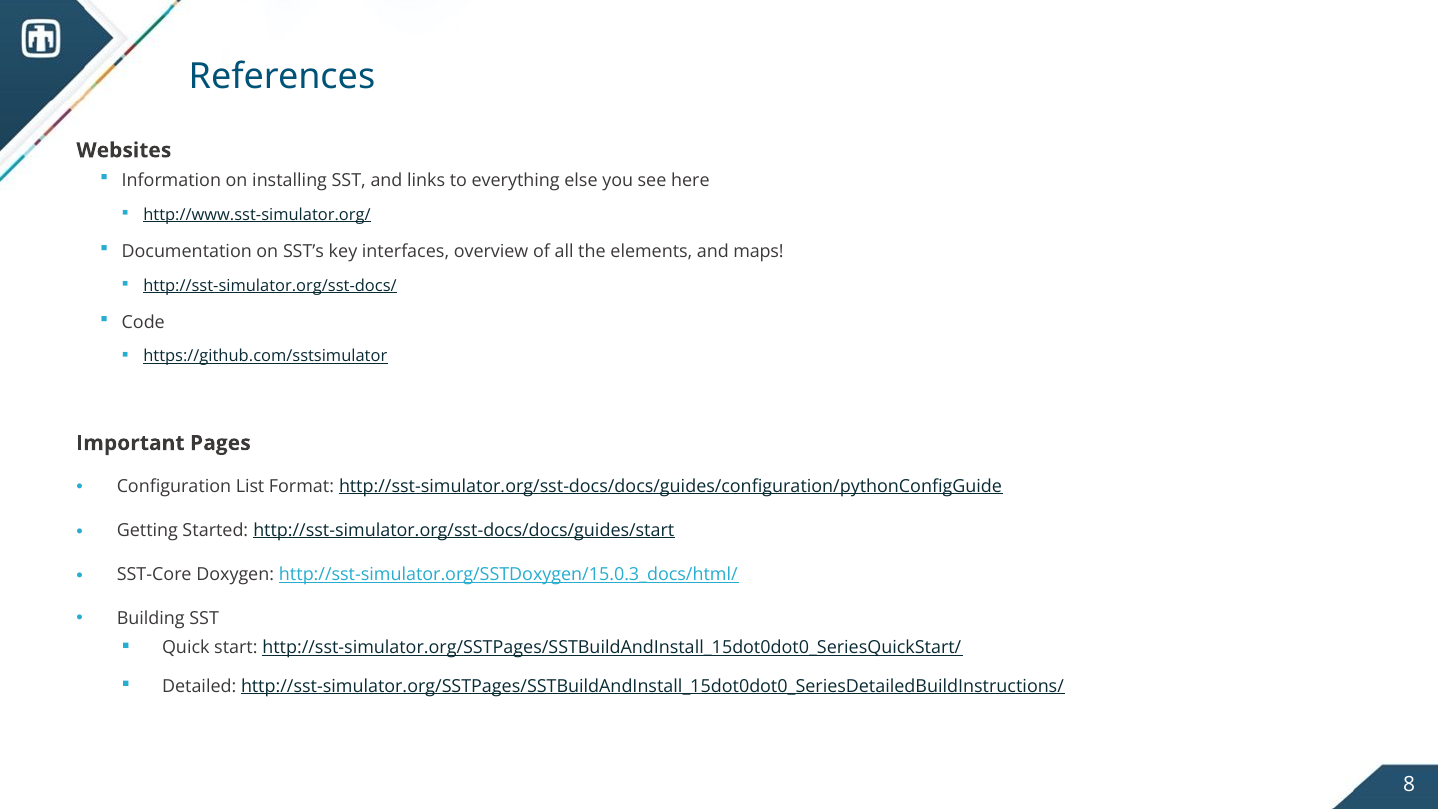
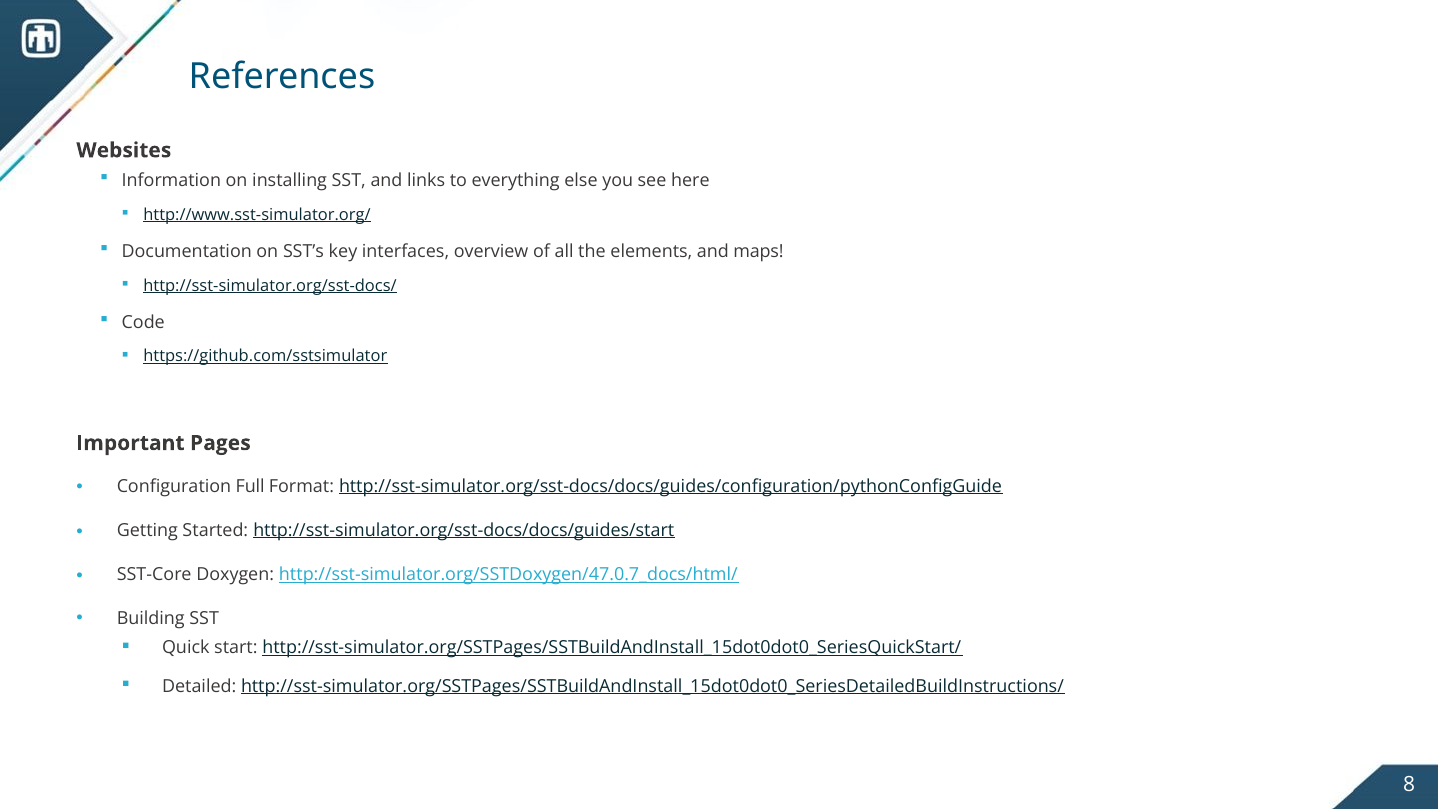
List: List -> Full
http://sst-simulator.org/SSTDoxygen/15.0.3_docs/html/: http://sst-simulator.org/SSTDoxygen/15.0.3_docs/html/ -> http://sst-simulator.org/SSTDoxygen/47.0.7_docs/html/
